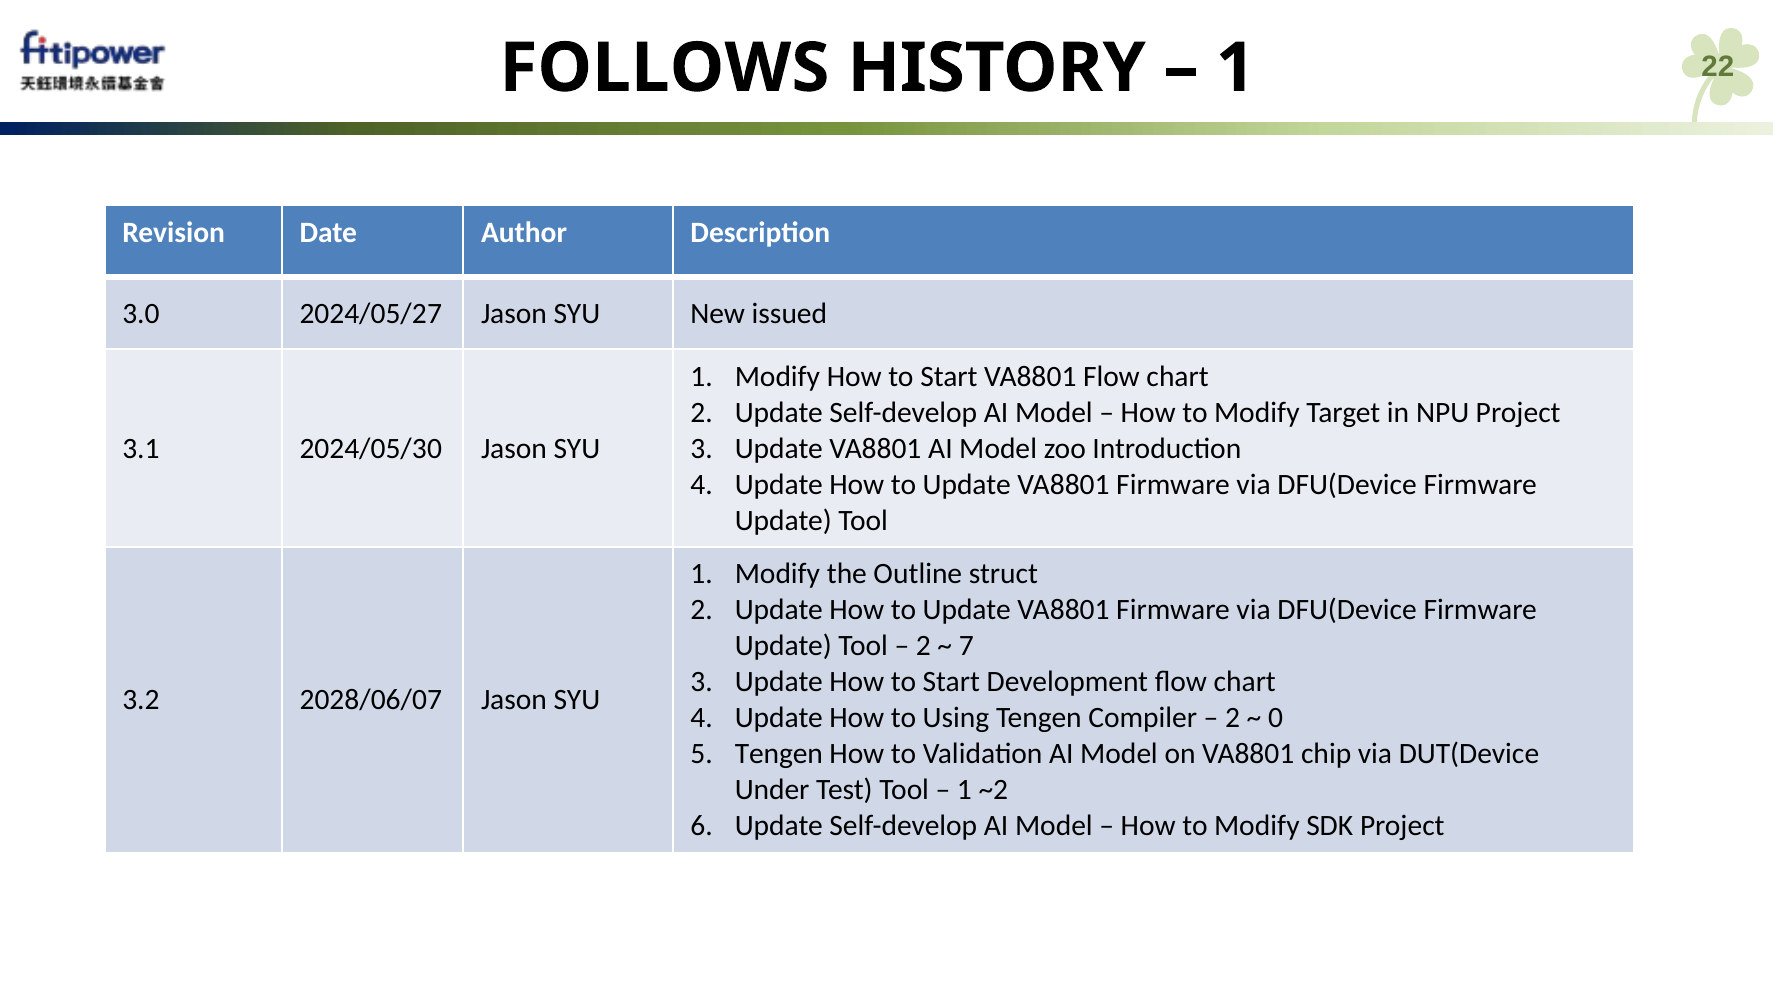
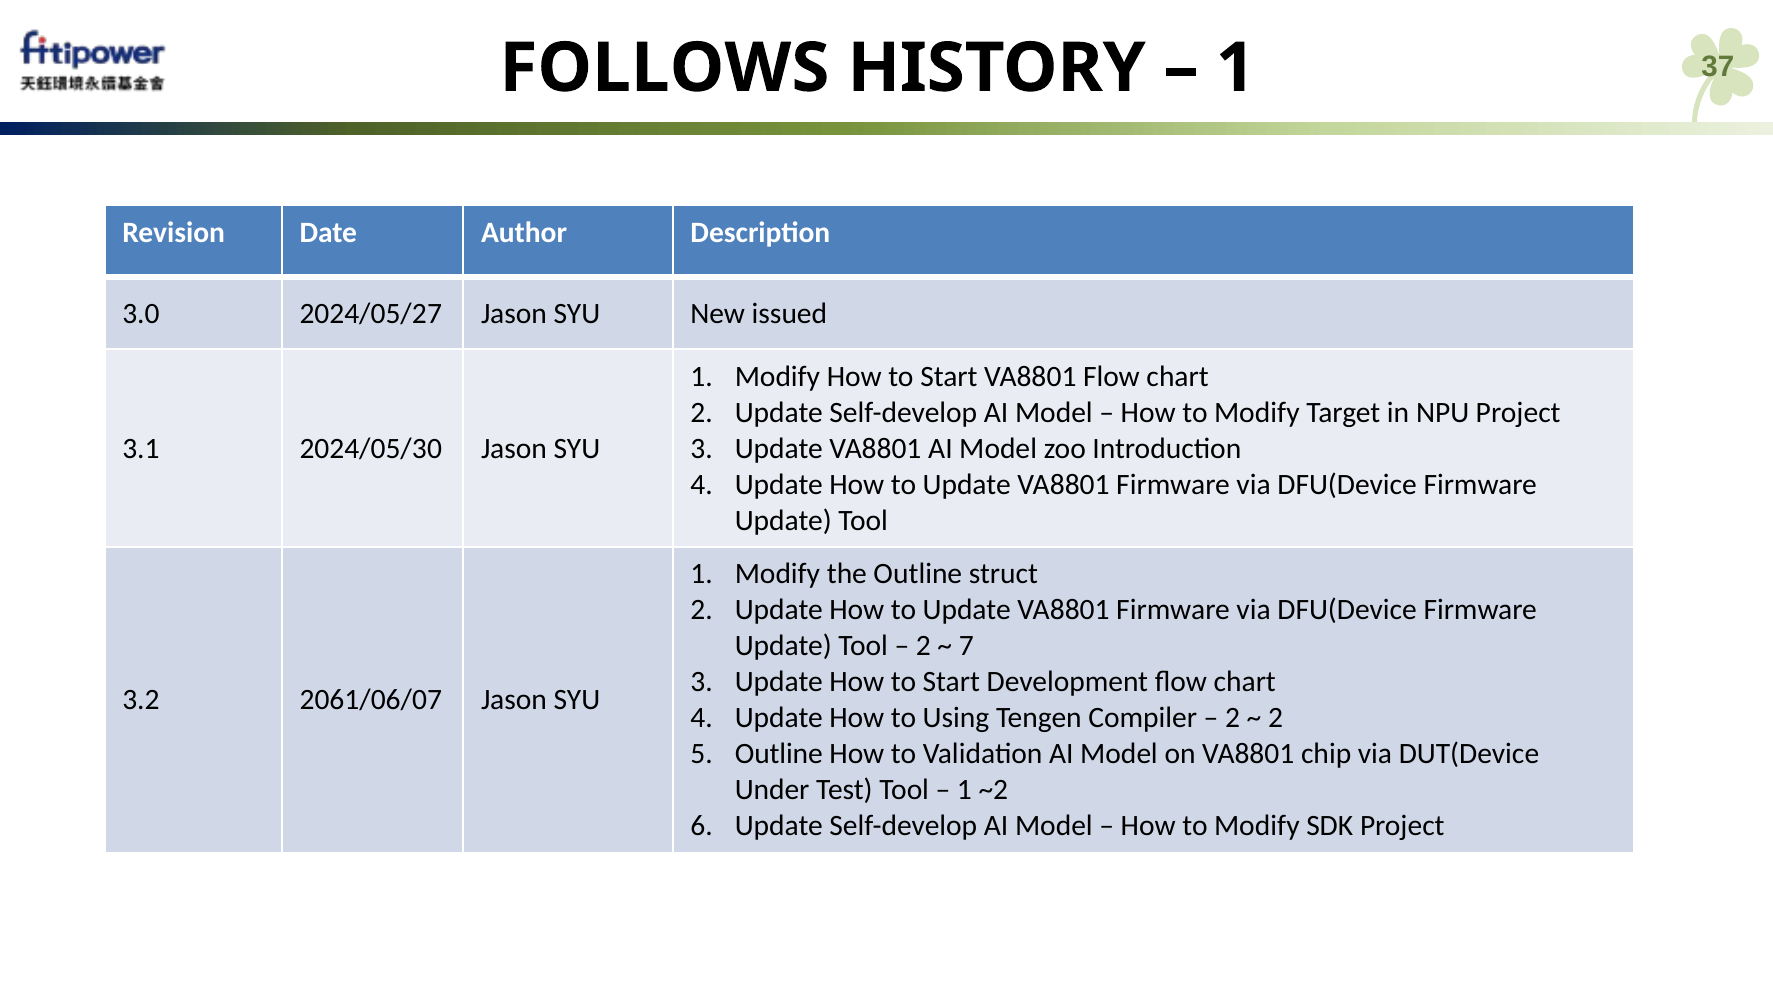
22: 22 -> 37
2028/06/07: 2028/06/07 -> 2061/06/07
0 at (1276, 718): 0 -> 2
5 Tengen: Tengen -> Outline
